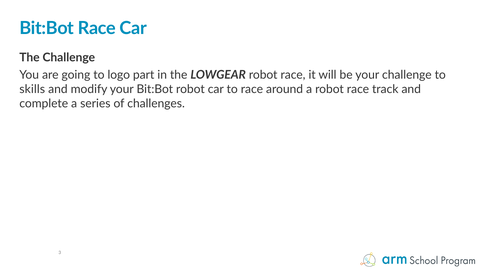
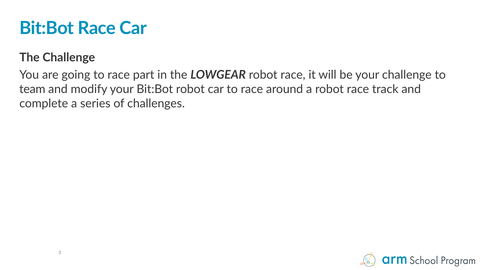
going to logo: logo -> race
skills: skills -> team
